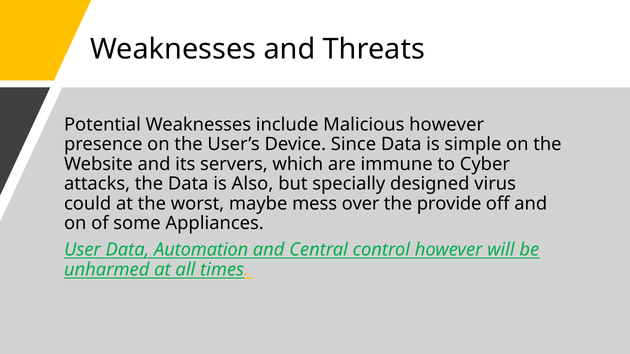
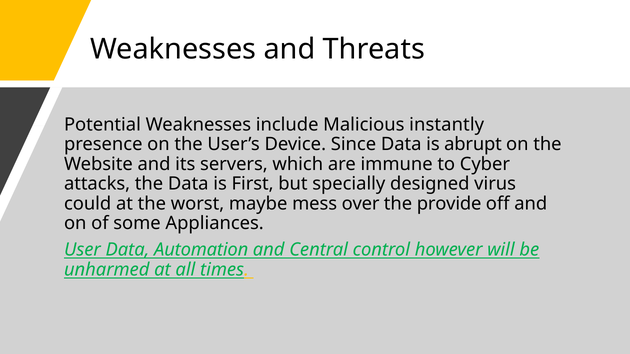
Malicious however: however -> instantly
simple: simple -> abrupt
Also: Also -> First
